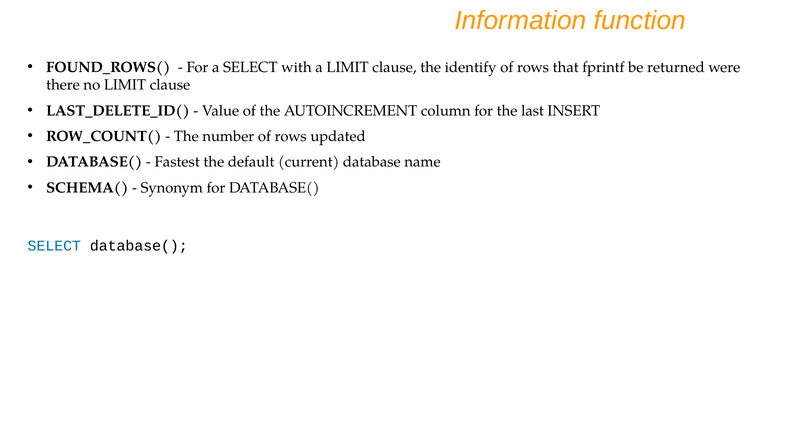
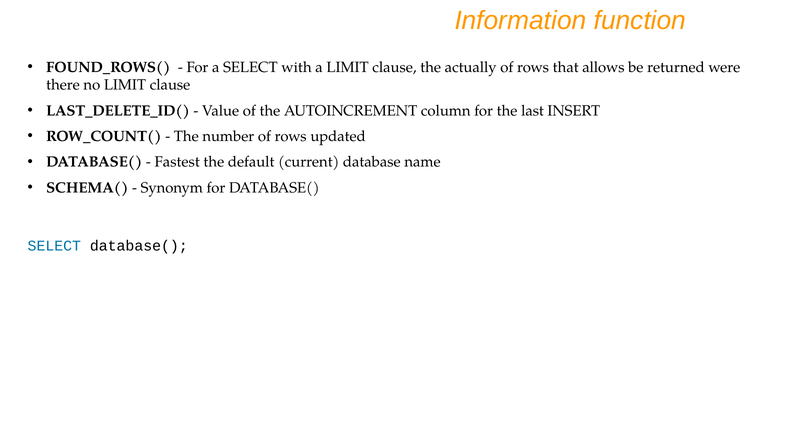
identify: identify -> actually
fprintf: fprintf -> allows
